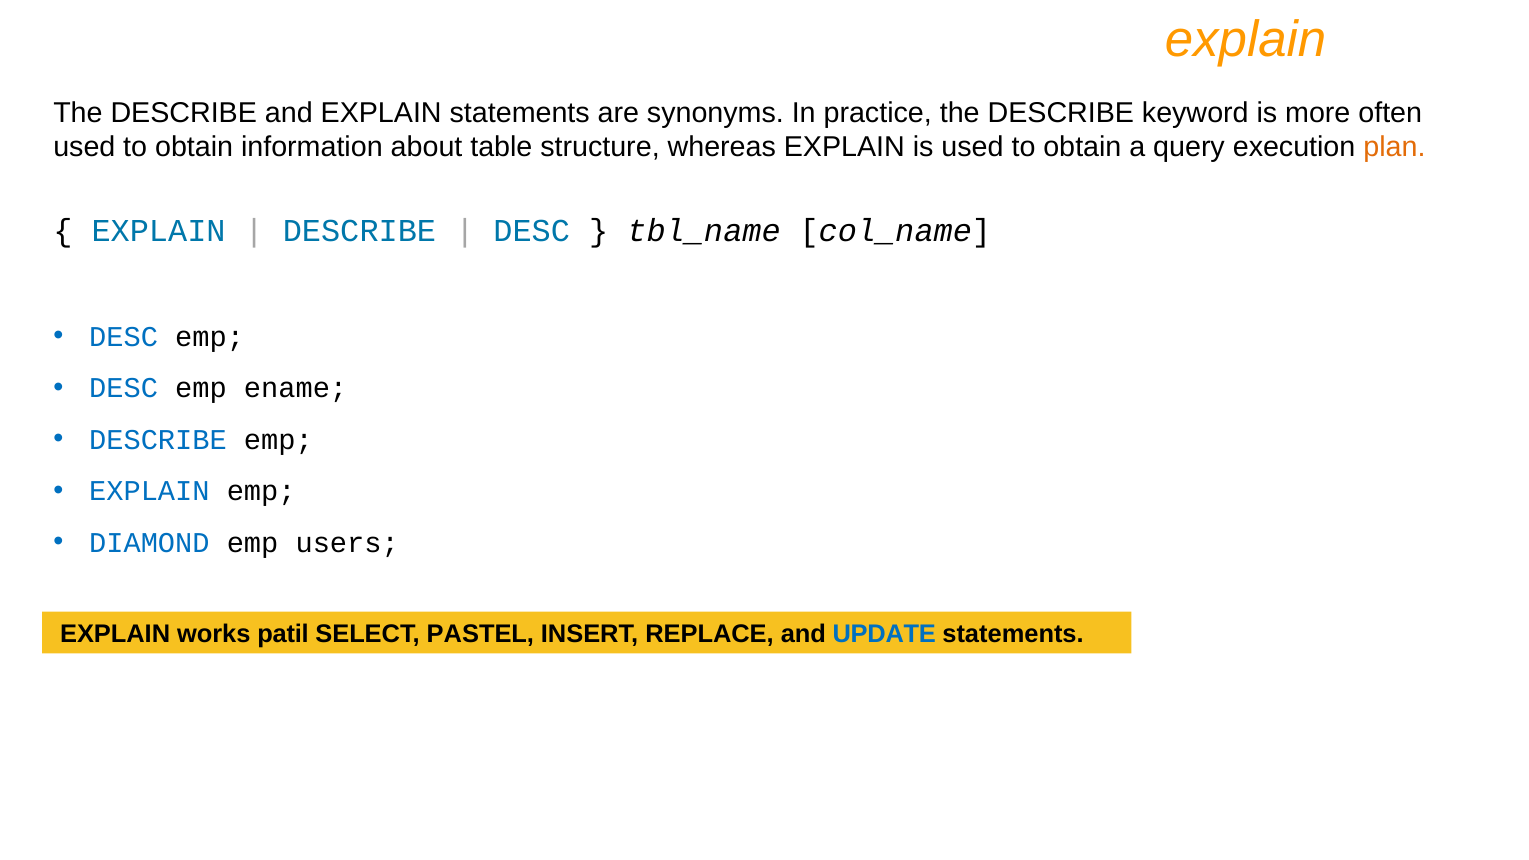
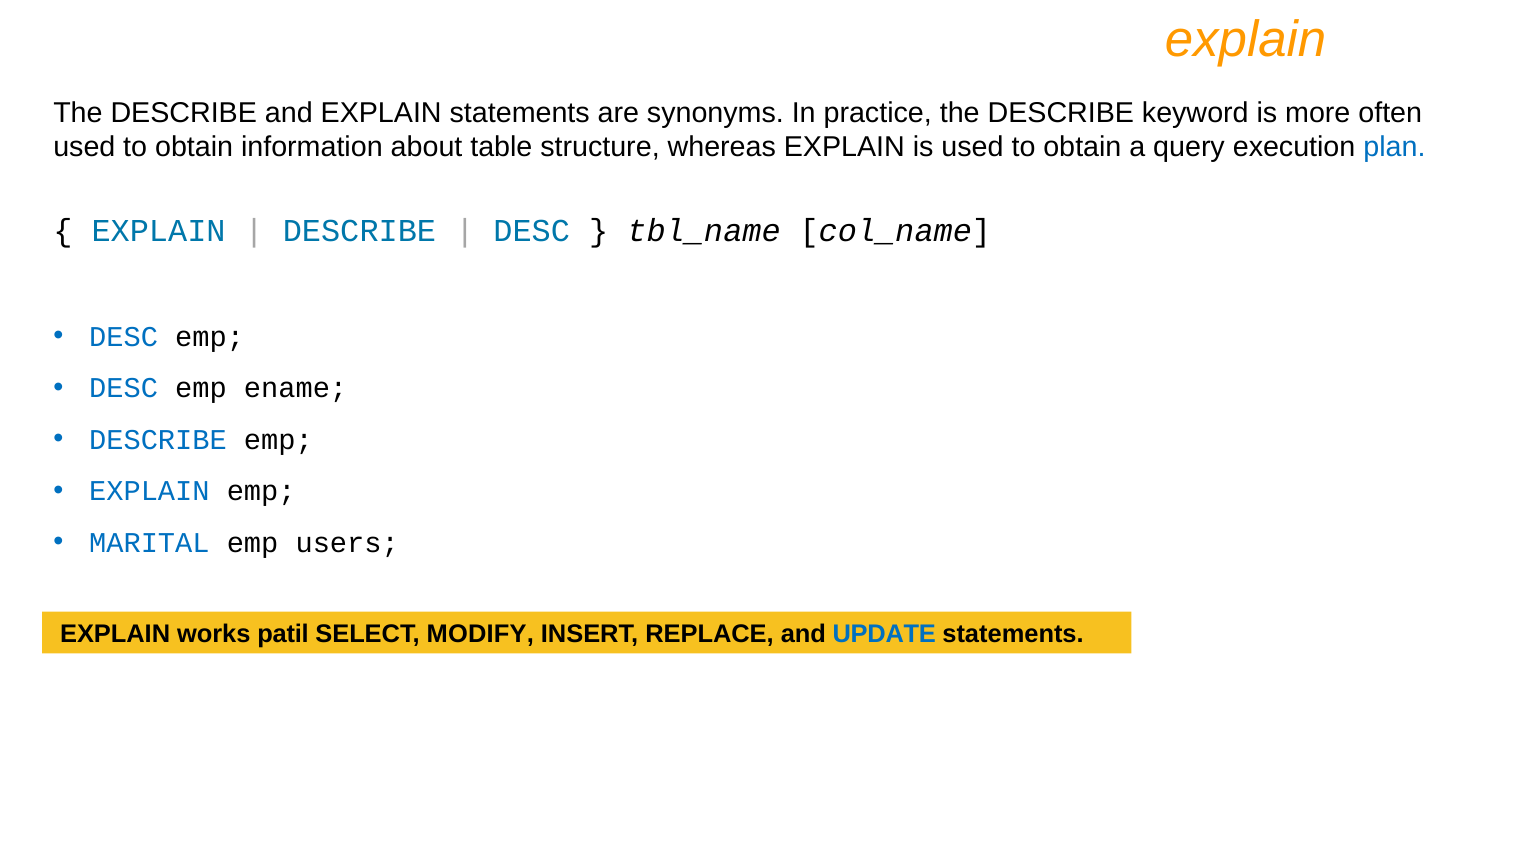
plan colour: orange -> blue
DIAMOND: DIAMOND -> MARITAL
PASTEL: PASTEL -> MODIFY
